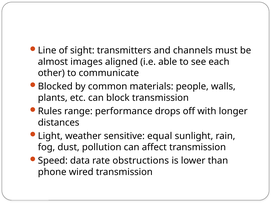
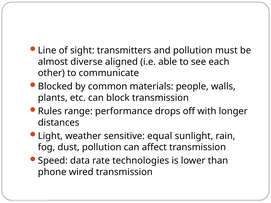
and channels: channels -> pollution
images: images -> diverse
obstructions: obstructions -> technologies
